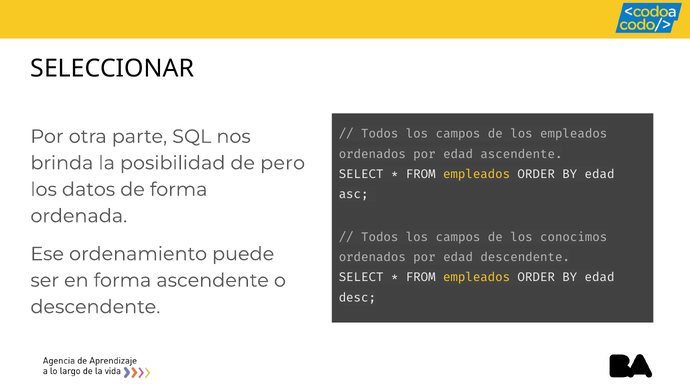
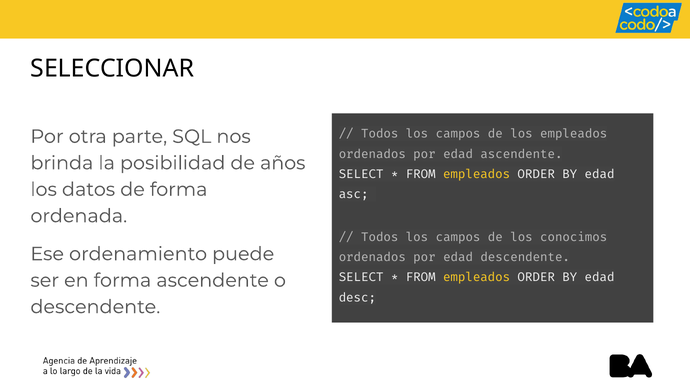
pero: pero -> años
